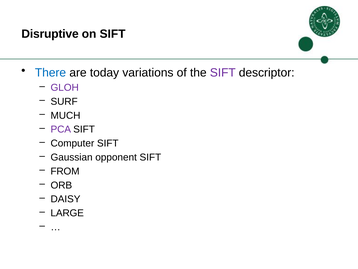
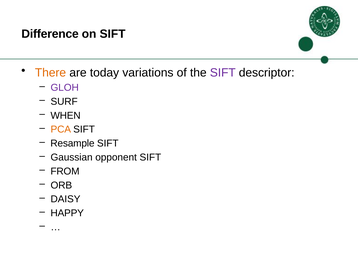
Disruptive: Disruptive -> Difference
There colour: blue -> orange
MUCH: MUCH -> WHEN
PCA colour: purple -> orange
Computer: Computer -> Resample
LARGE: LARGE -> HAPPY
